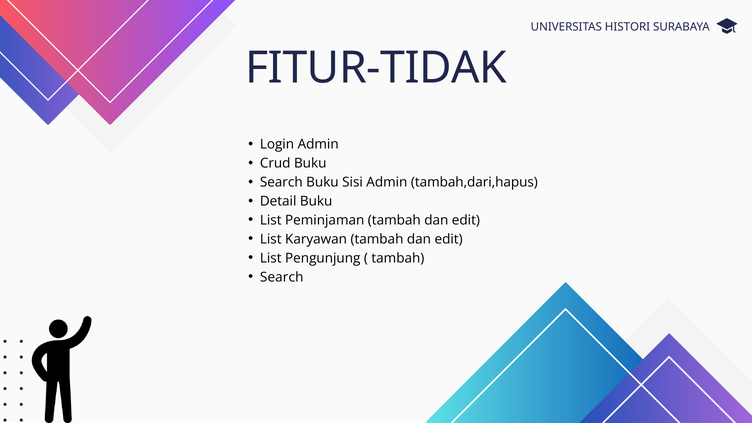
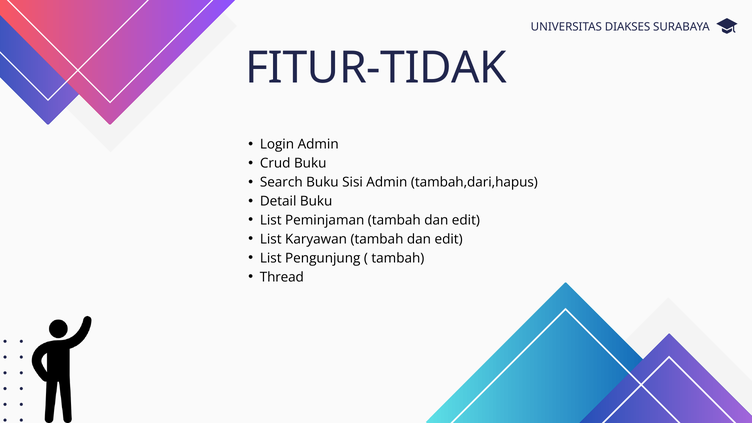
HISTORI: HISTORI -> DIAKSES
Search at (282, 277): Search -> Thread
